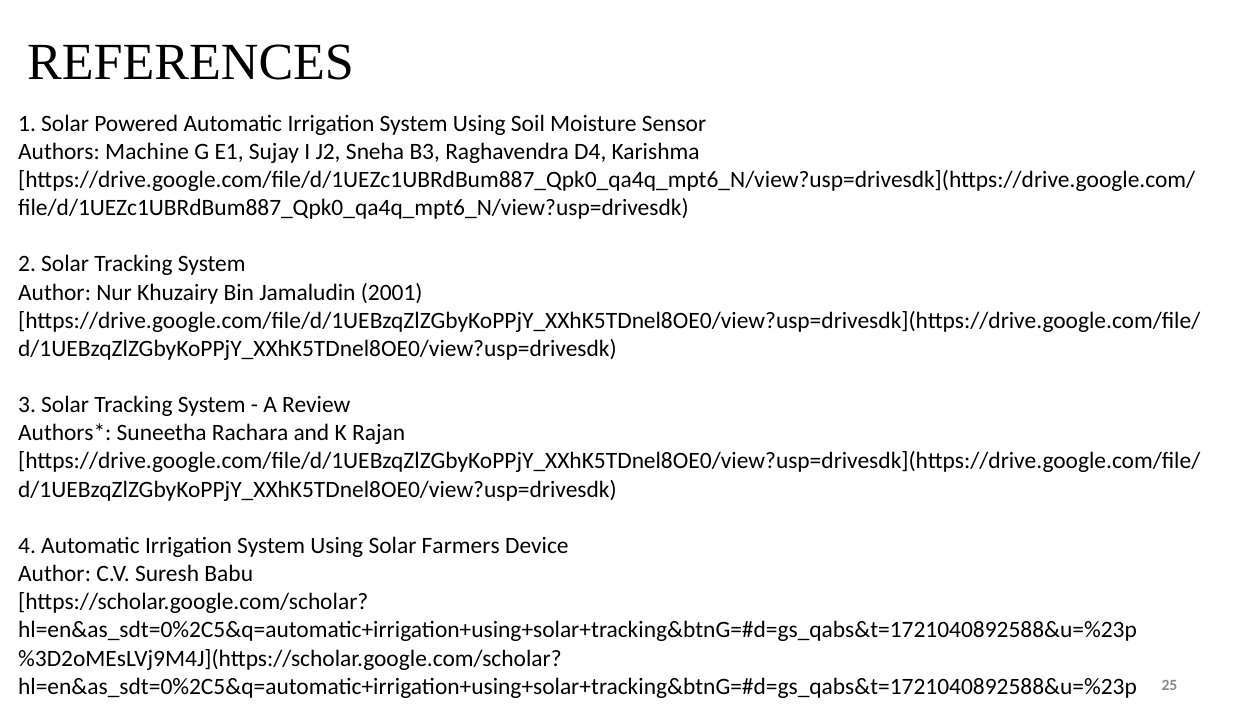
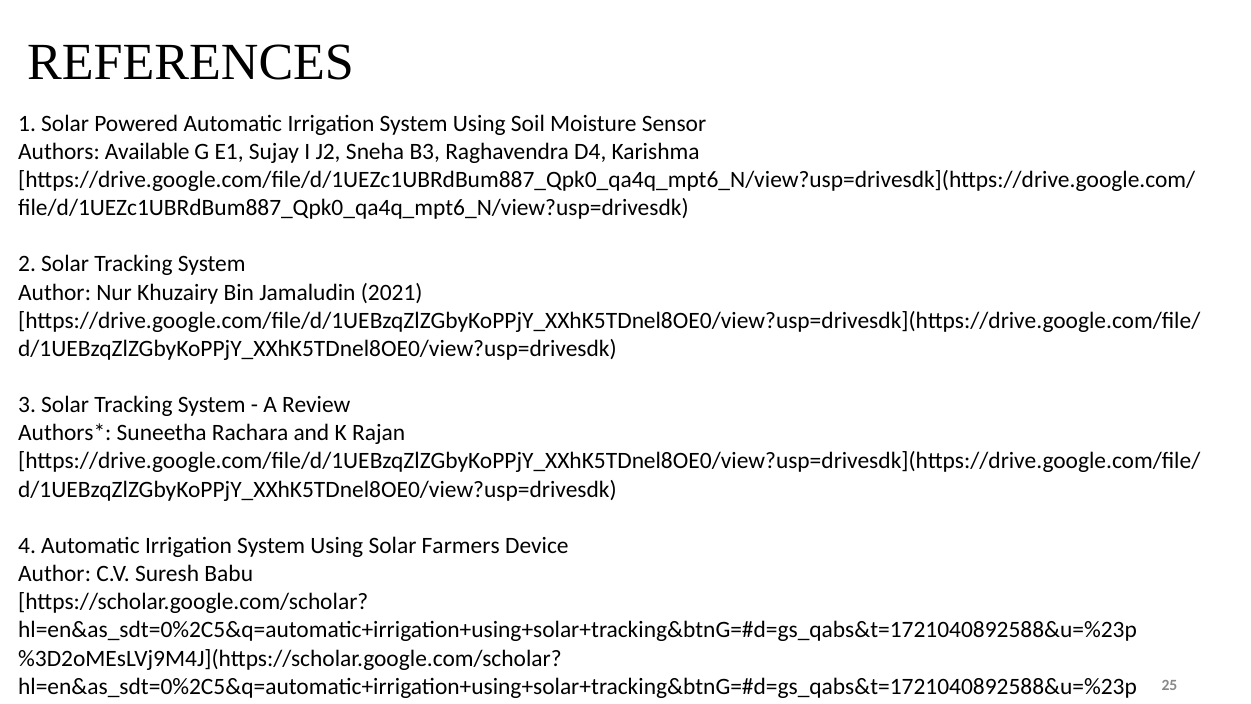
Machine: Machine -> Available
2001: 2001 -> 2021
